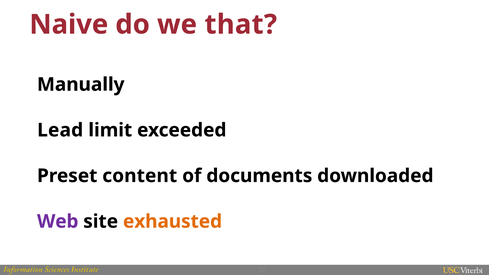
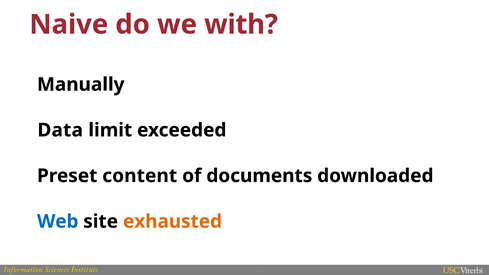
that: that -> with
Lead: Lead -> Data
Web colour: purple -> blue
